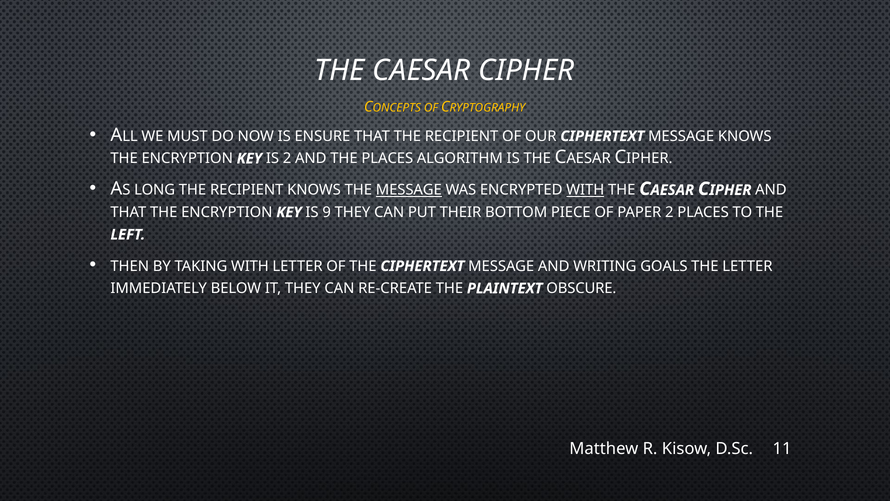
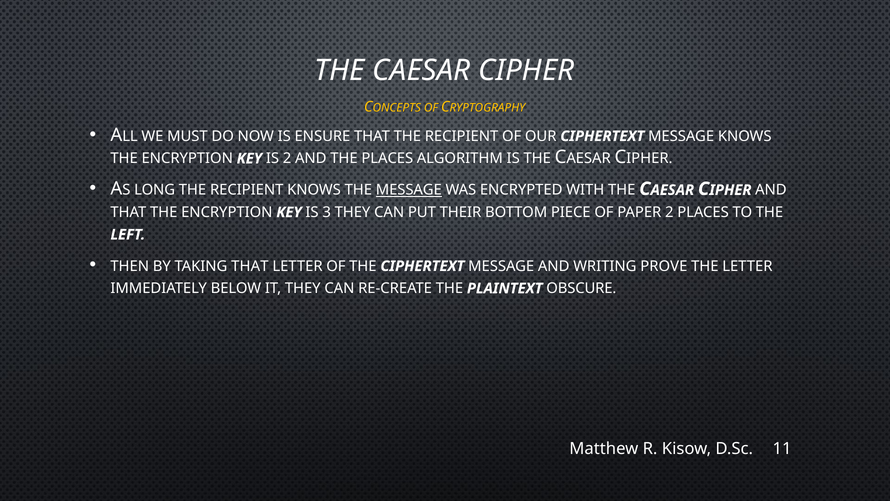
WITH at (585, 190) underline: present -> none
9: 9 -> 3
TAKING WITH: WITH -> THAT
GOALS: GOALS -> PROVE
